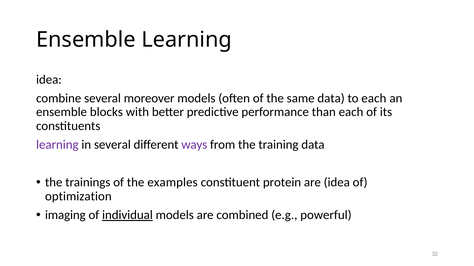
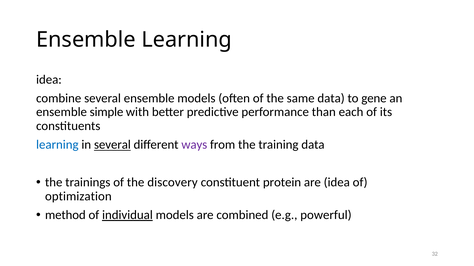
several moreover: moreover -> ensemble
to each: each -> gene
blocks: blocks -> simple
learning at (57, 145) colour: purple -> blue
several at (112, 145) underline: none -> present
examples: examples -> discovery
imaging: imaging -> method
